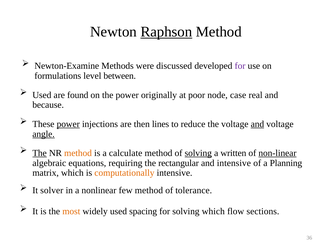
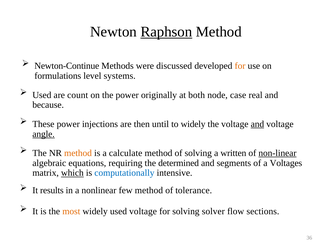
Newton-Examine: Newton-Examine -> Newton-Continue
for at (240, 66) colour: purple -> orange
between: between -> systems
found: found -> count
poor: poor -> both
power at (68, 124) underline: present -> none
lines: lines -> until
to reduce: reduce -> widely
The at (40, 153) underline: present -> none
solving at (198, 153) underline: present -> none
rectangular: rectangular -> determined
and intensive: intensive -> segments
Planning: Planning -> Voltages
which at (72, 173) underline: none -> present
computationally colour: orange -> blue
solver: solver -> results
used spacing: spacing -> voltage
solving which: which -> solver
